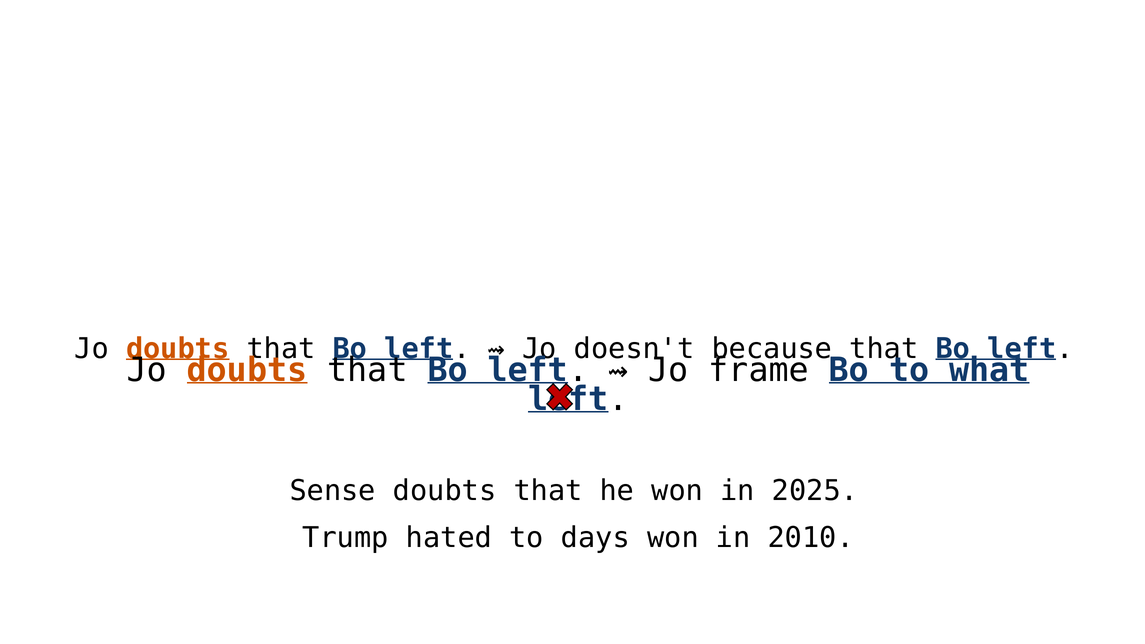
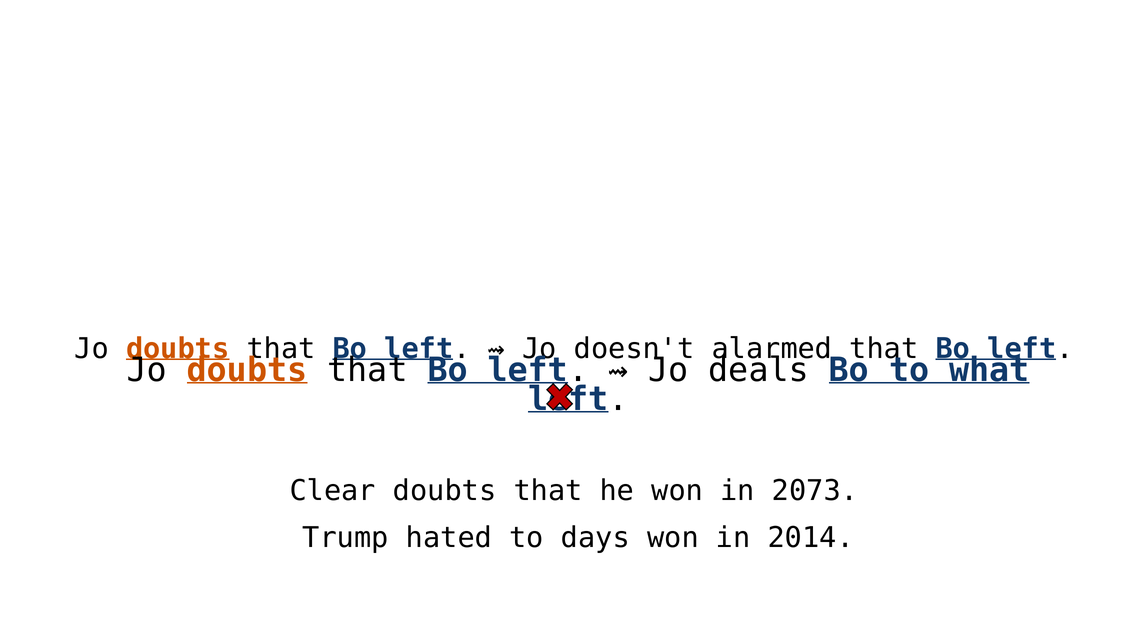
because: because -> alarmed
frame: frame -> deals
Sense: Sense -> Clear
2025: 2025 -> 2073
2010: 2010 -> 2014
